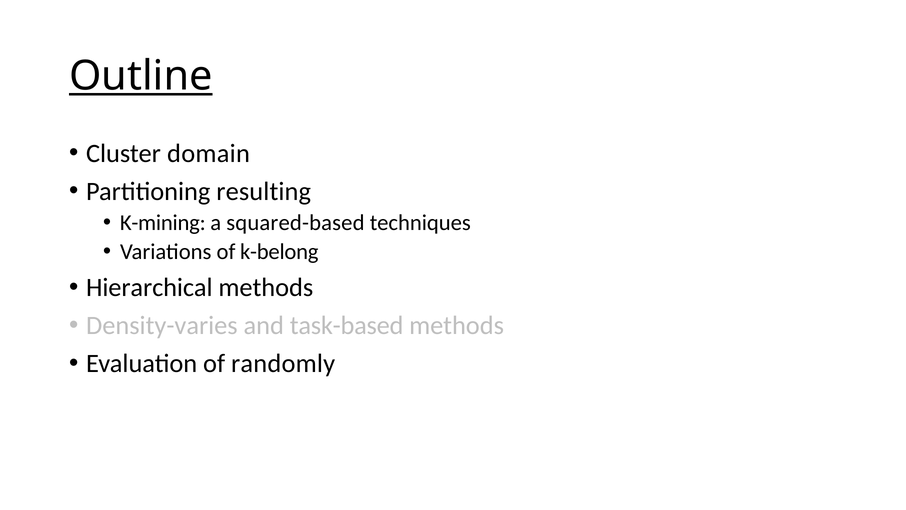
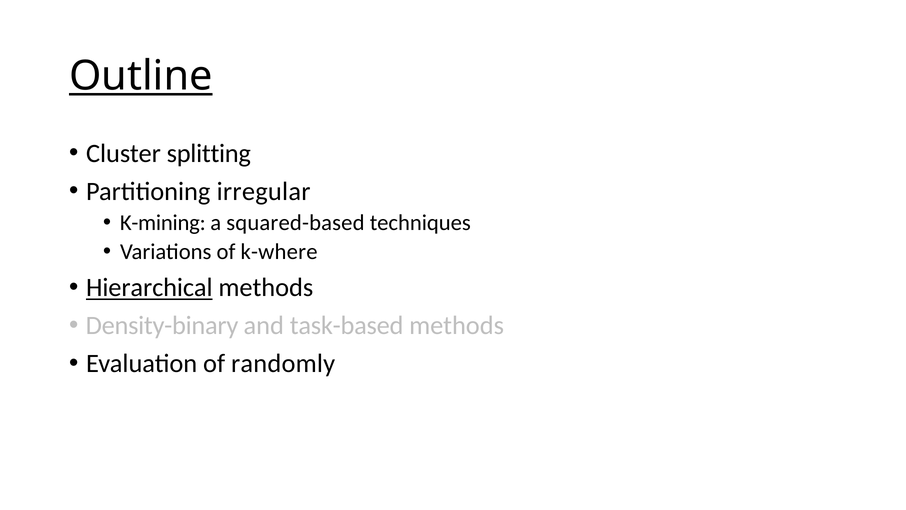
domain: domain -> splitting
resulting: resulting -> irregular
k-belong: k-belong -> k-where
Hierarchical underline: none -> present
Density-varies: Density-varies -> Density-binary
